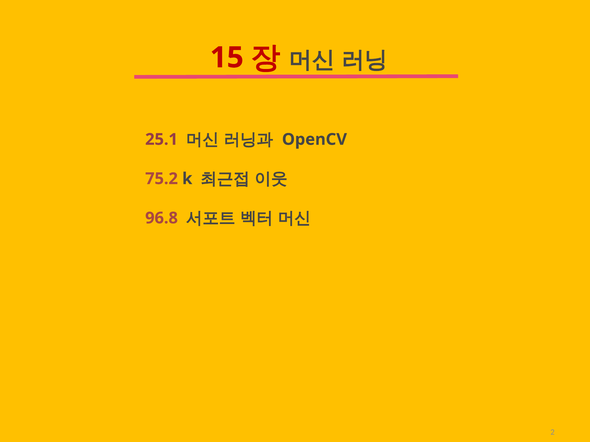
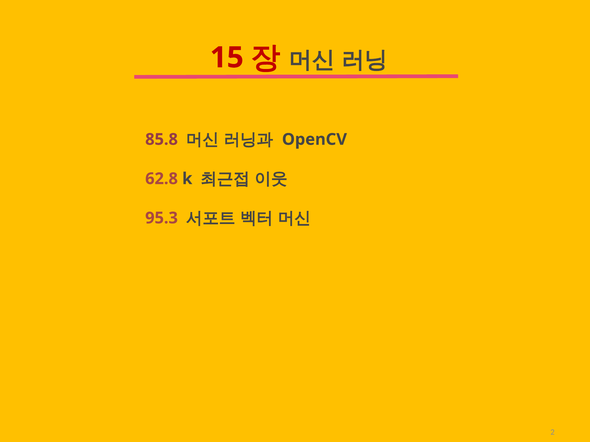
25.1: 25.1 -> 85.8
75.2: 75.2 -> 62.8
96.8: 96.8 -> 95.3
